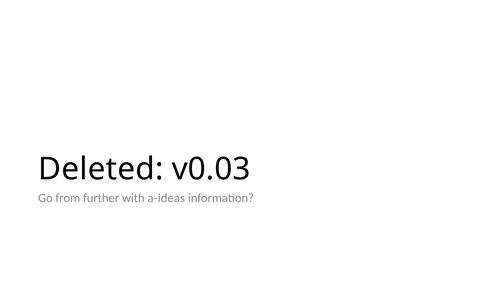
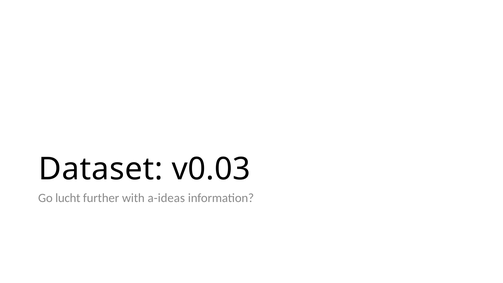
Deleted: Deleted -> Dataset
from: from -> lucht
